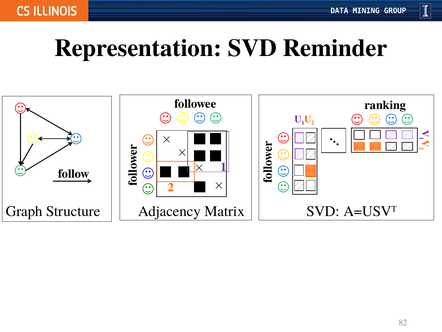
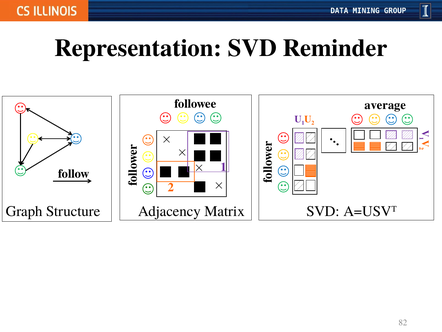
ranking: ranking -> average
